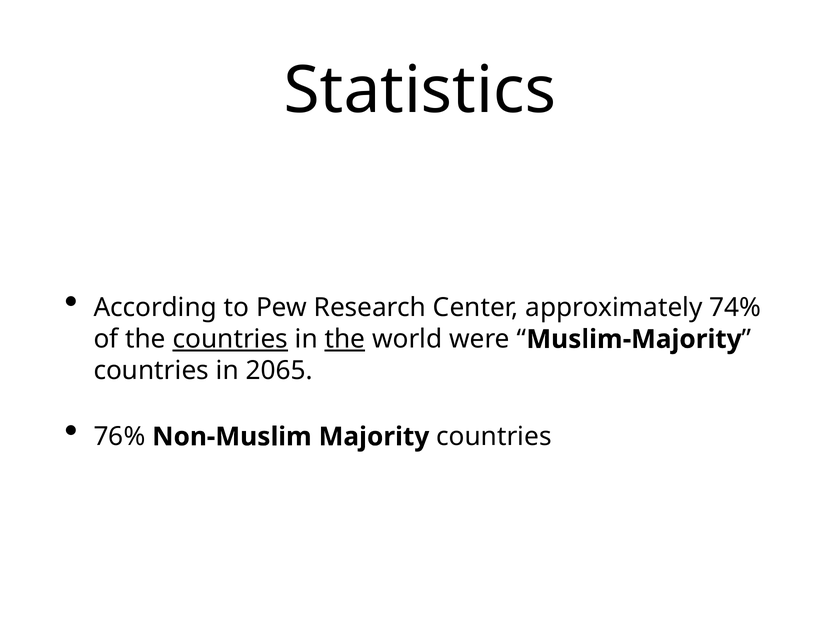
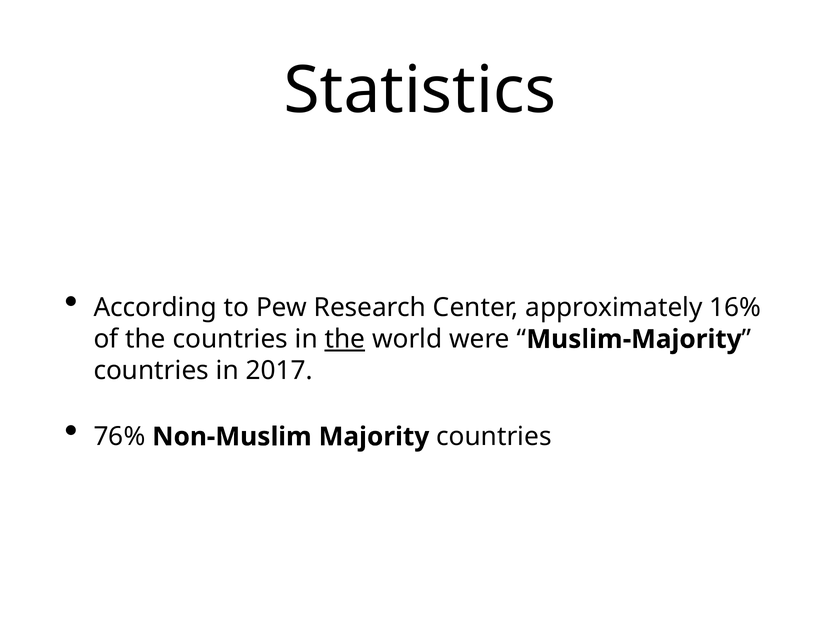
74%: 74% -> 16%
countries at (230, 339) underline: present -> none
2065: 2065 -> 2017
